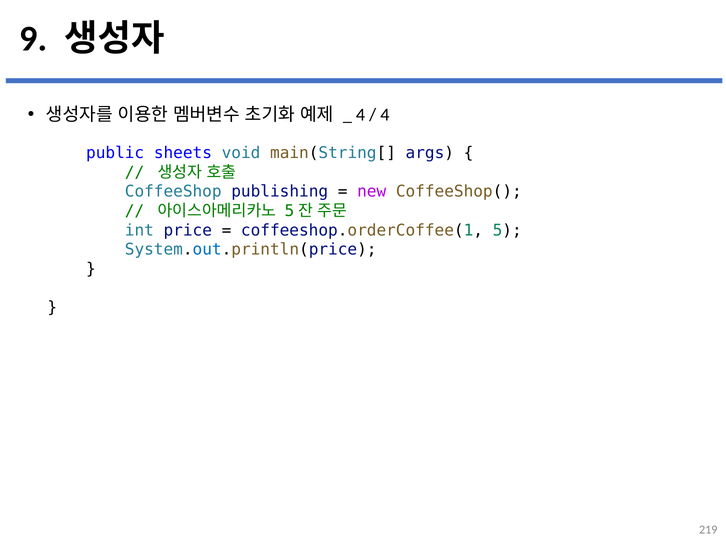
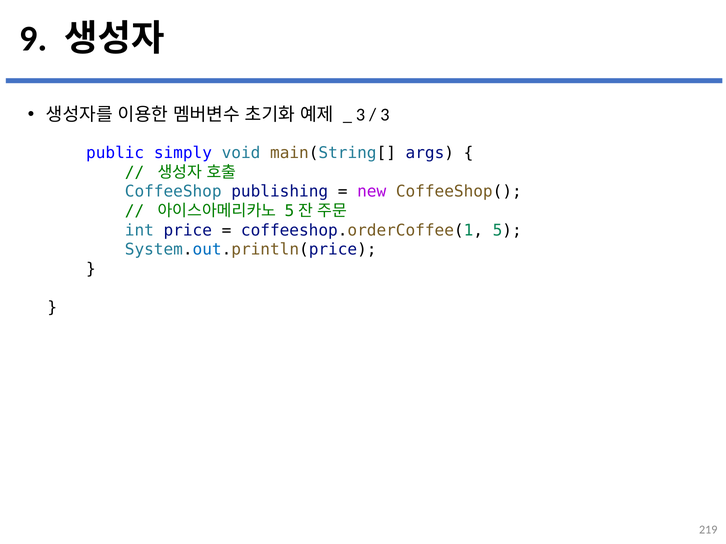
4 at (361, 115): 4 -> 3
4 at (385, 115): 4 -> 3
sheets: sheets -> simply
